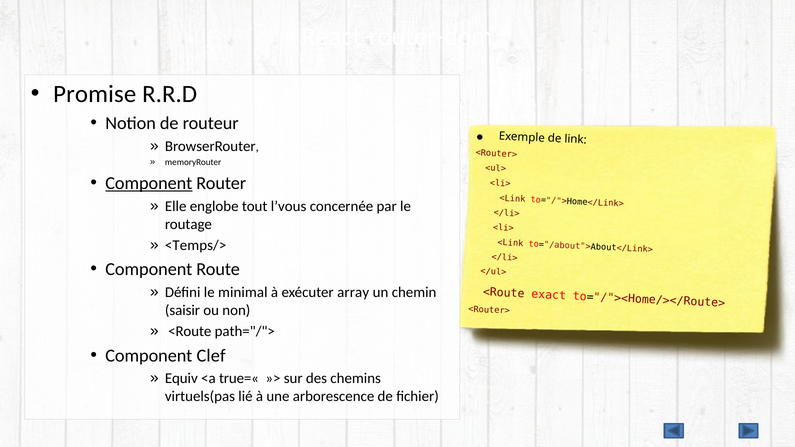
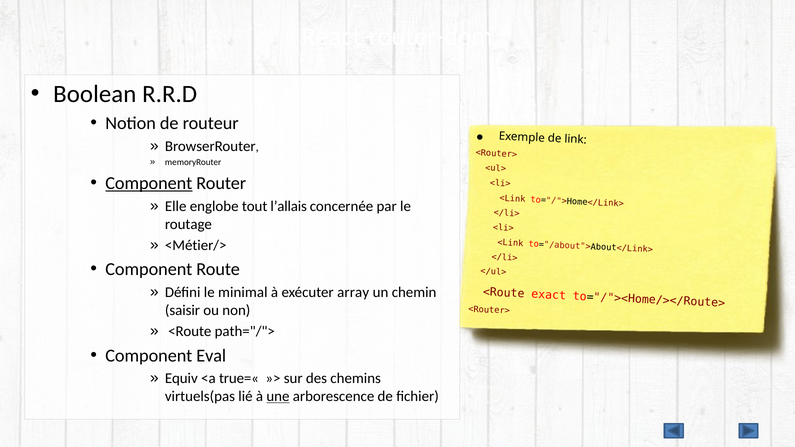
Promise: Promise -> Boolean
l’vous: l’vous -> l’allais
<Temps/>: <Temps/> -> <Métier/>
Clef: Clef -> Eval
une underline: none -> present
